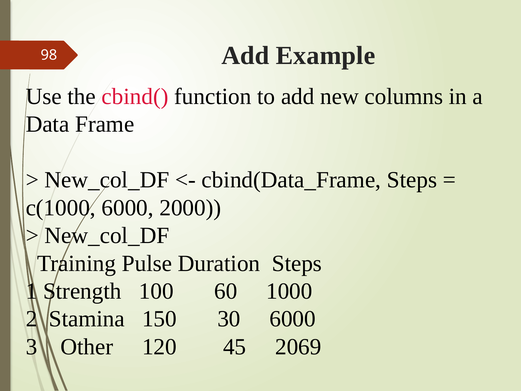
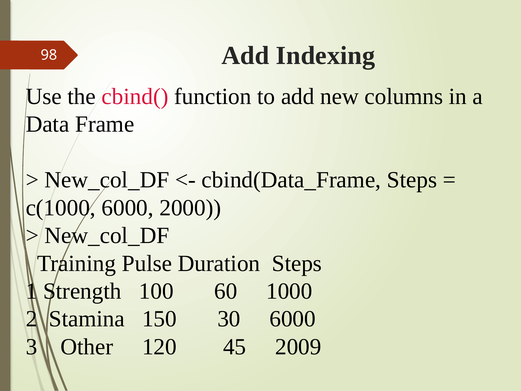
Example: Example -> Indexing
2069: 2069 -> 2009
